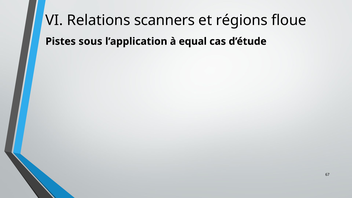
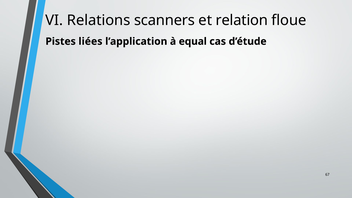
régions: régions -> relation
sous: sous -> liées
